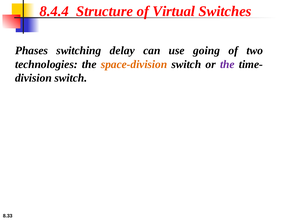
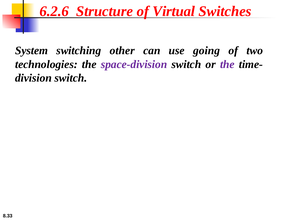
8.4.4: 8.4.4 -> 6.2.6
Phases: Phases -> System
delay: delay -> other
space-division colour: orange -> purple
